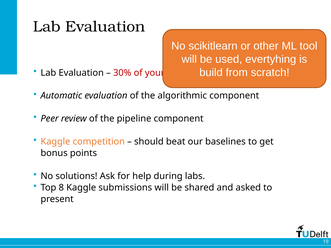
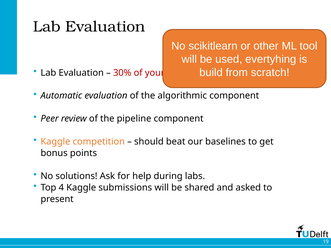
8: 8 -> 4
